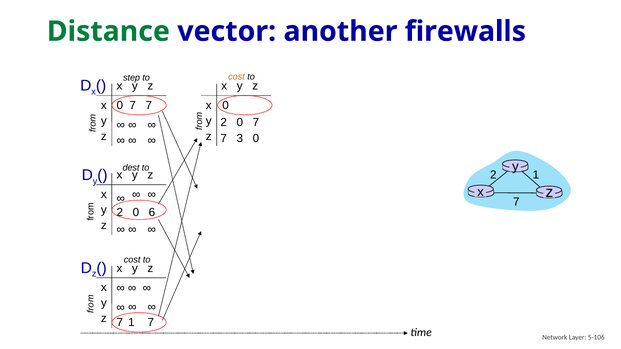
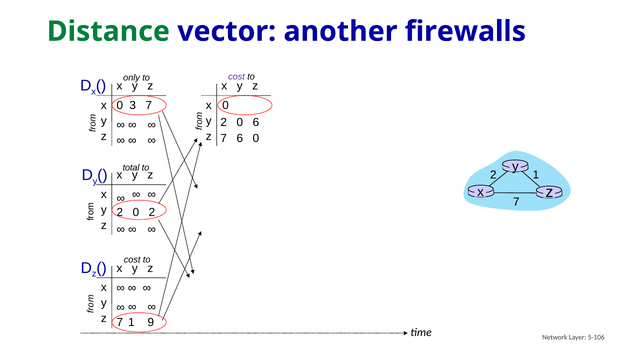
cost at (237, 77) colour: orange -> purple
step: step -> only
7 at (133, 105): 7 -> 3
2 0 7: 7 -> 6
7 3: 3 -> 6
dest: dest -> total
0 6: 6 -> 2
1 7: 7 -> 9
